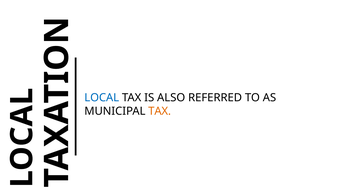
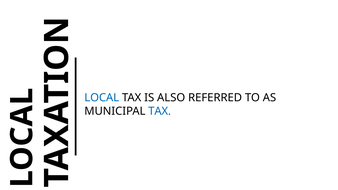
TAX at (160, 111) colour: orange -> blue
